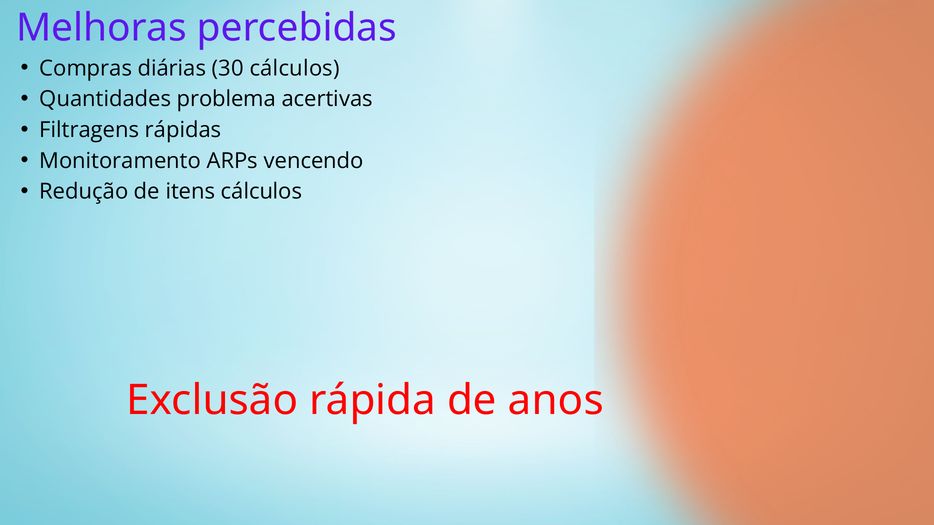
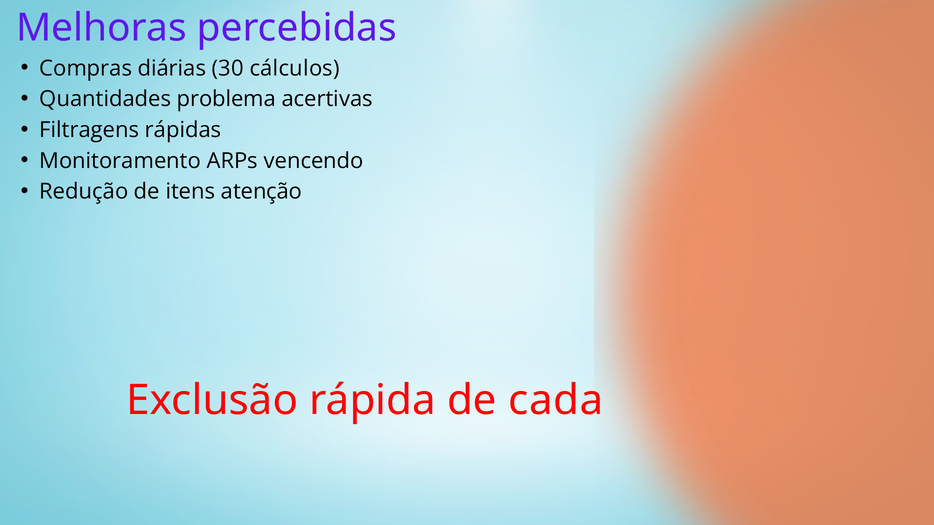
itens cálculos: cálculos -> atenção
anos: anos -> cada
